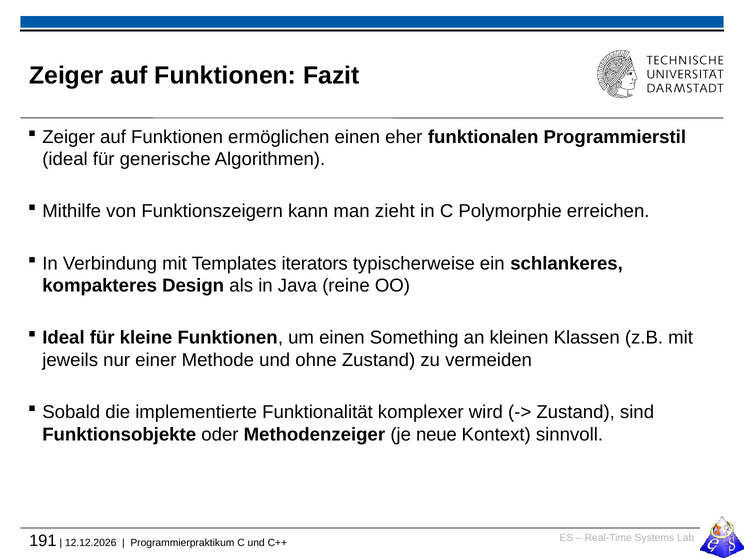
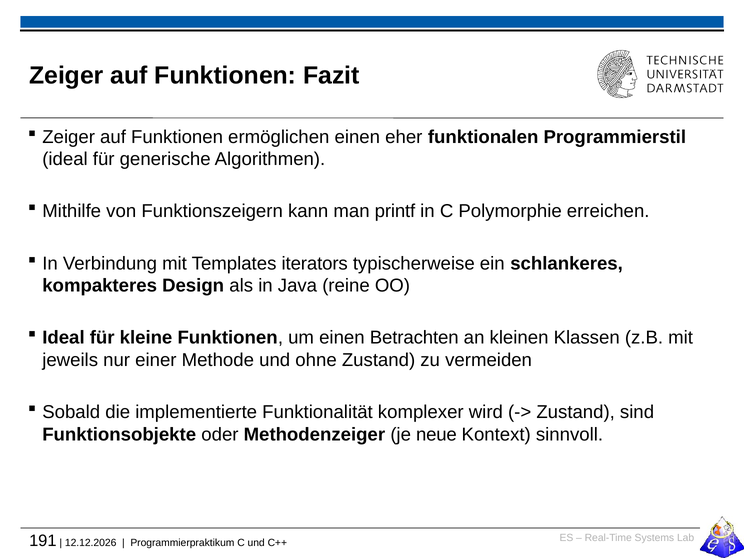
zieht: zieht -> printf
Something: Something -> Betrachten
